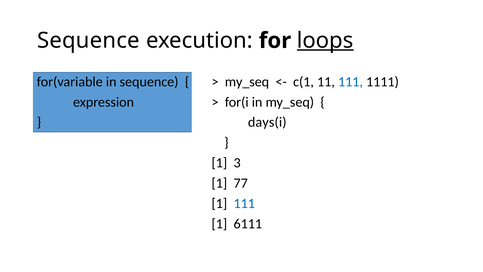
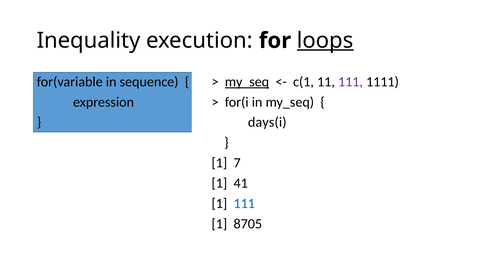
Sequence at (88, 41): Sequence -> Inequality
my_seq at (247, 82) underline: none -> present
111 at (350, 82) colour: blue -> purple
3: 3 -> 7
77: 77 -> 41
6111: 6111 -> 8705
